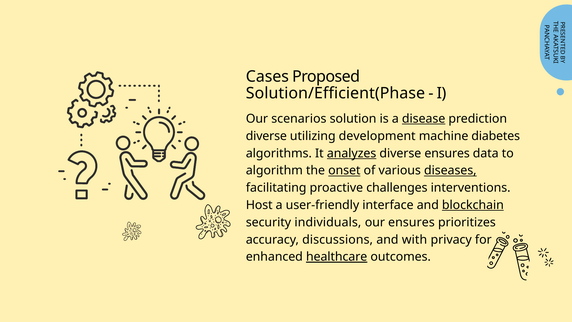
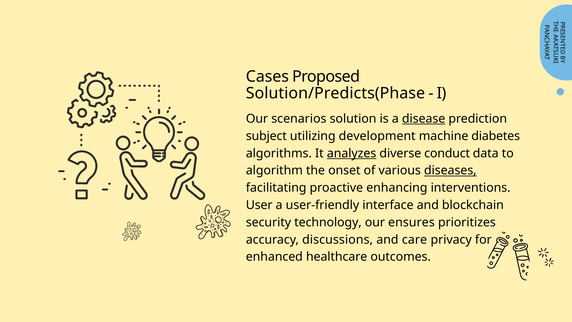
Solution/Efficient(Phase: Solution/Efficient(Phase -> Solution/Predicts(Phase
diverse at (266, 136): diverse -> subject
diverse ensures: ensures -> conduct
onset underline: present -> none
challenges: challenges -> enhancing
Host: Host -> User
blockchain underline: present -> none
individuals: individuals -> technology
with: with -> care
healthcare underline: present -> none
